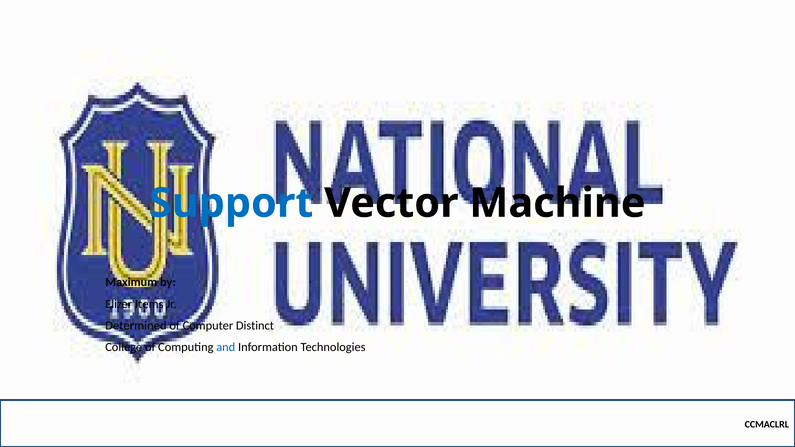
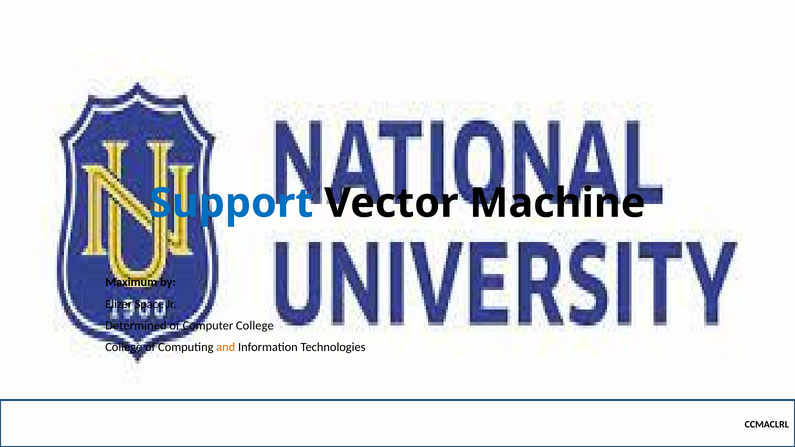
Items: Items -> Space
Computer Distinct: Distinct -> College
and colour: blue -> orange
